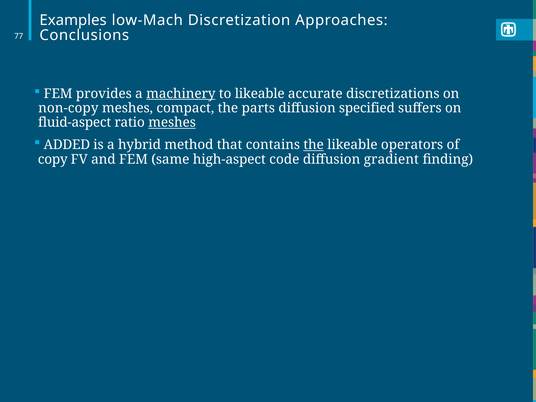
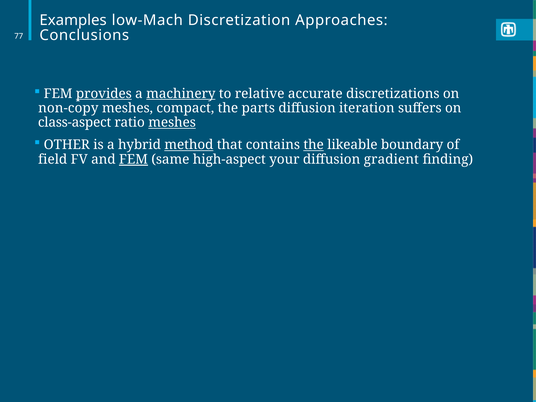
provides underline: none -> present
to likeable: likeable -> relative
specified: specified -> iteration
fluid-aspect: fluid-aspect -> class-aspect
ADDED: ADDED -> OTHER
method underline: none -> present
operators: operators -> boundary
copy: copy -> field
FEM at (133, 159) underline: none -> present
code: code -> your
